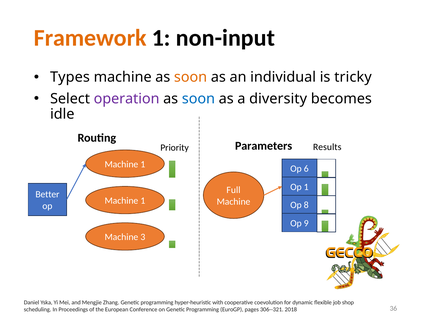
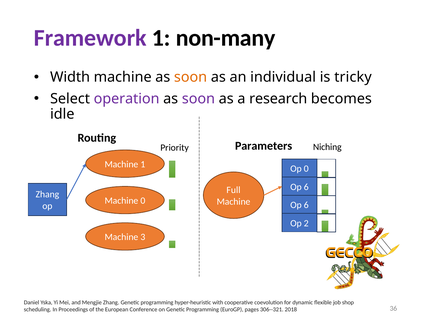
Framework colour: orange -> purple
non-input: non-input -> non-many
Types: Types -> Width
soon at (198, 99) colour: blue -> purple
diversity: diversity -> research
Results: Results -> Niching
Op 6: 6 -> 0
1 at (306, 187): 1 -> 6
Better at (47, 195): Better -> Zhang
1 at (143, 201): 1 -> 0
8 at (306, 205): 8 -> 6
9: 9 -> 2
